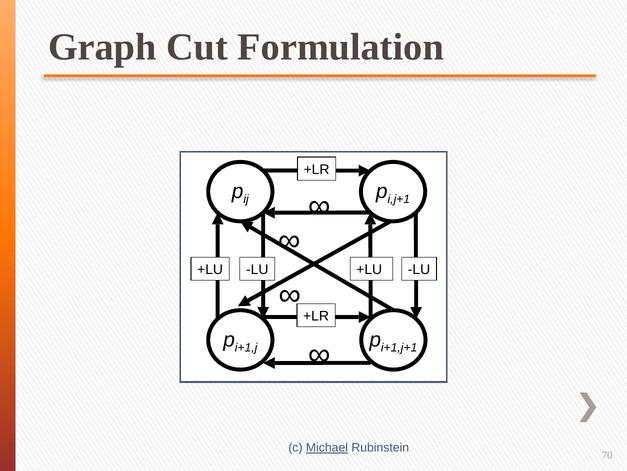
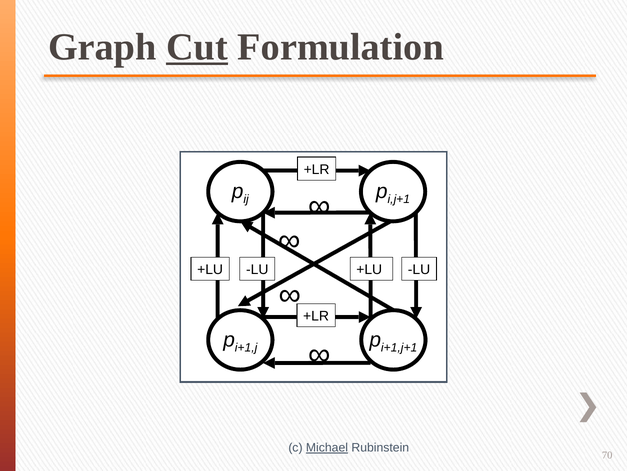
Cut underline: none -> present
